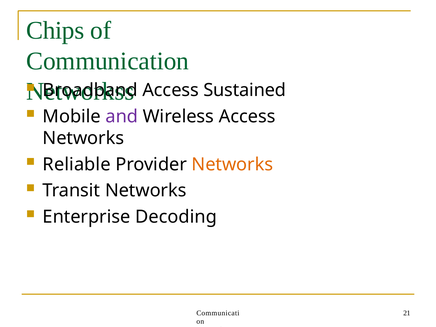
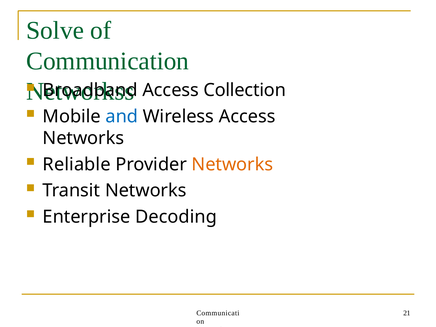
Chips: Chips -> Solve
Sustained: Sustained -> Collection
and colour: purple -> blue
